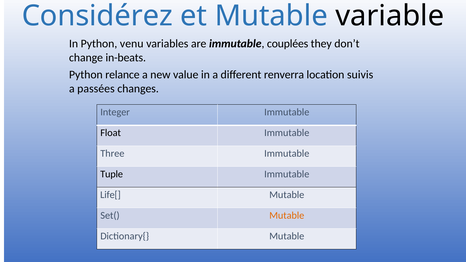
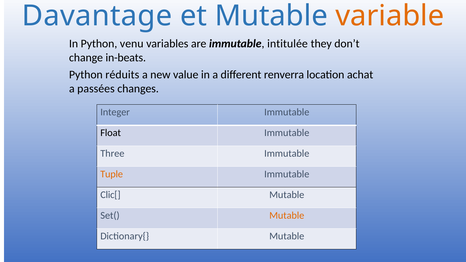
Considérez: Considérez -> Davantage
variable colour: black -> orange
couplées: couplées -> intitulée
relance: relance -> réduits
suivis: suivis -> achat
Tuple colour: black -> orange
Life[: Life[ -> Clic[
